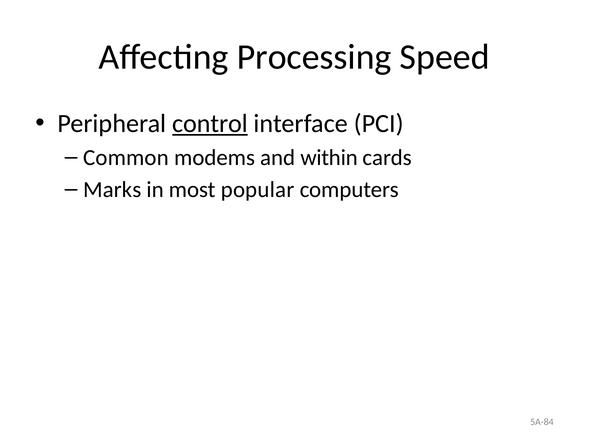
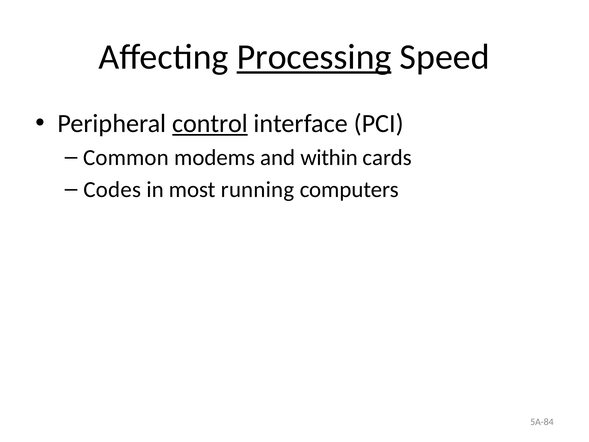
Processing underline: none -> present
Marks: Marks -> Codes
popular: popular -> running
